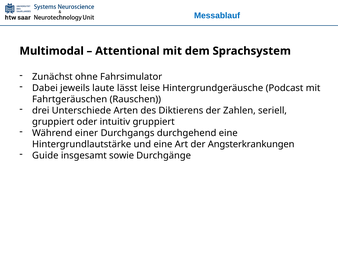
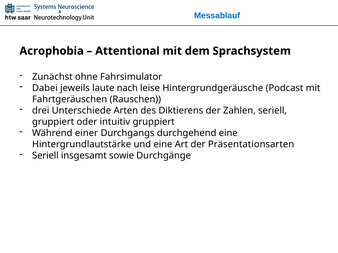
Multimodal: Multimodal -> Acrophobia
lässt: lässt -> nach
Angsterkrankungen: Angsterkrankungen -> Präsentationsarten
Guide at (45, 156): Guide -> Seriell
